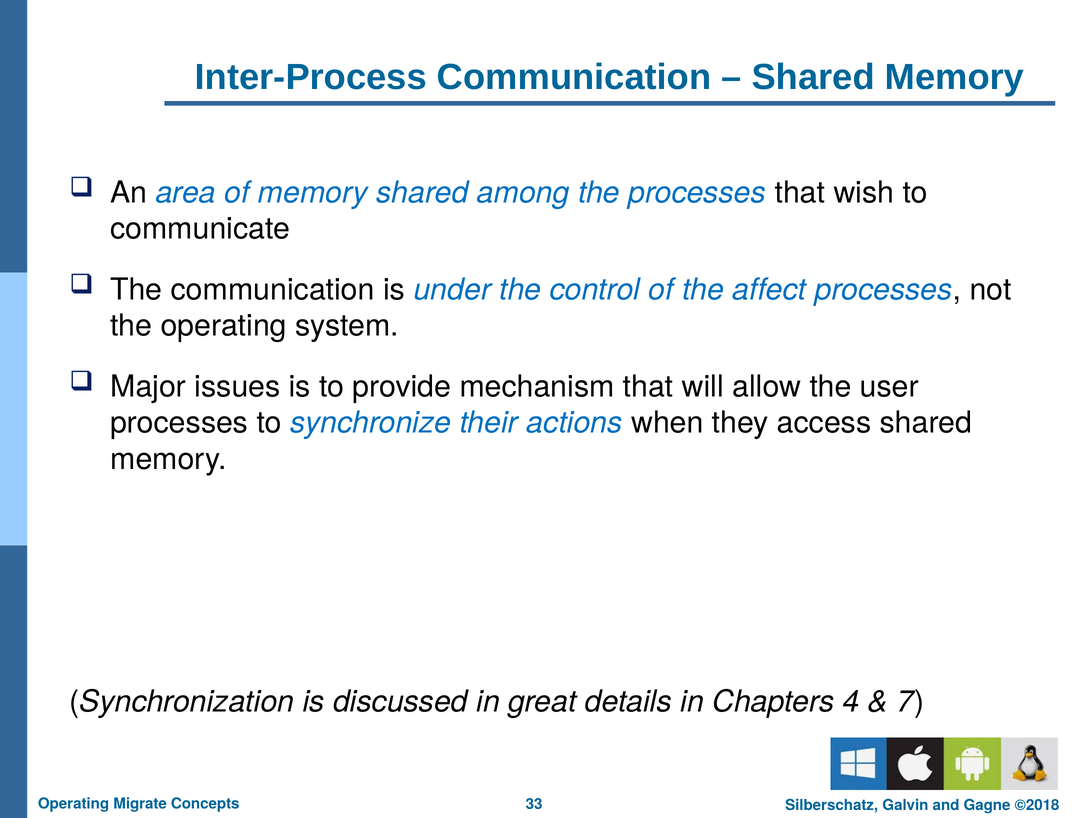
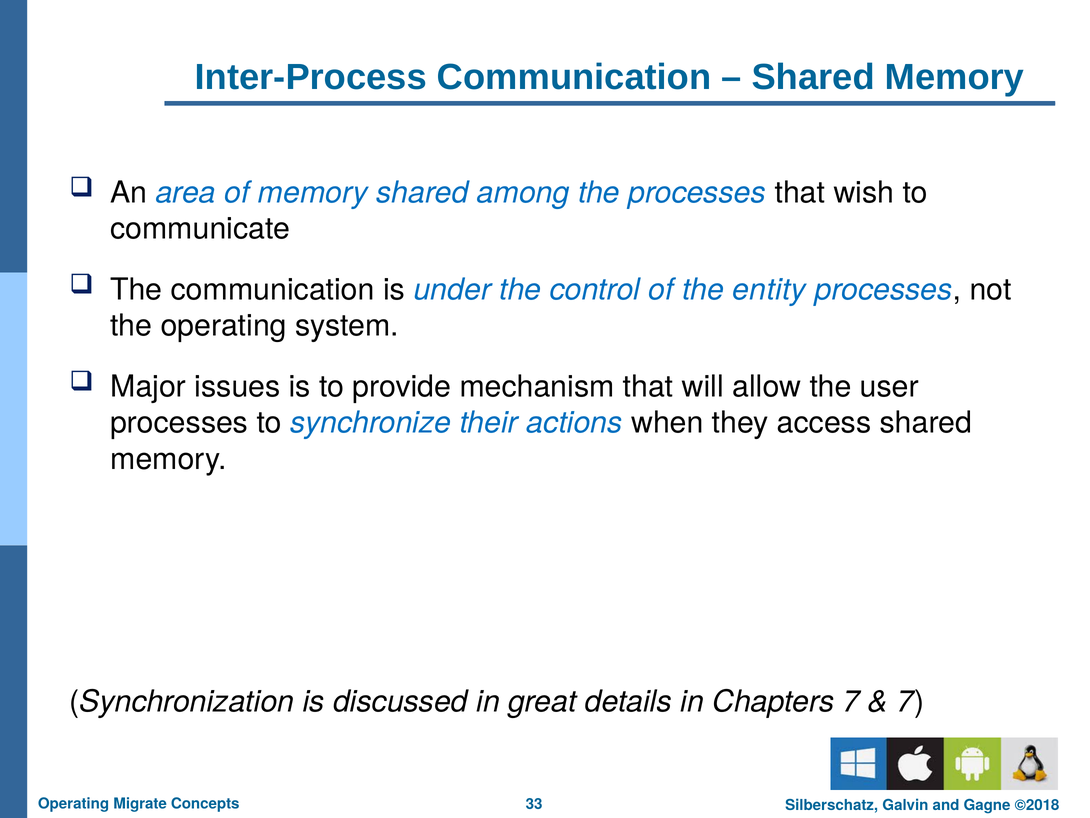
affect: affect -> entity
Chapters 4: 4 -> 7
